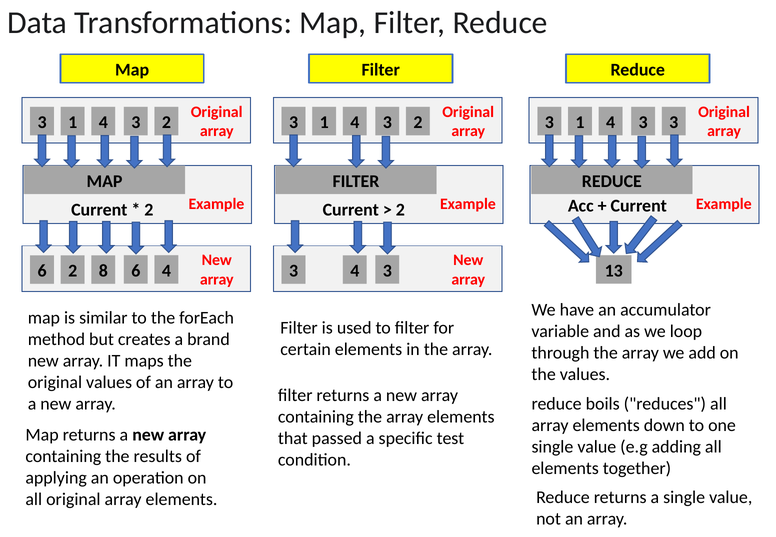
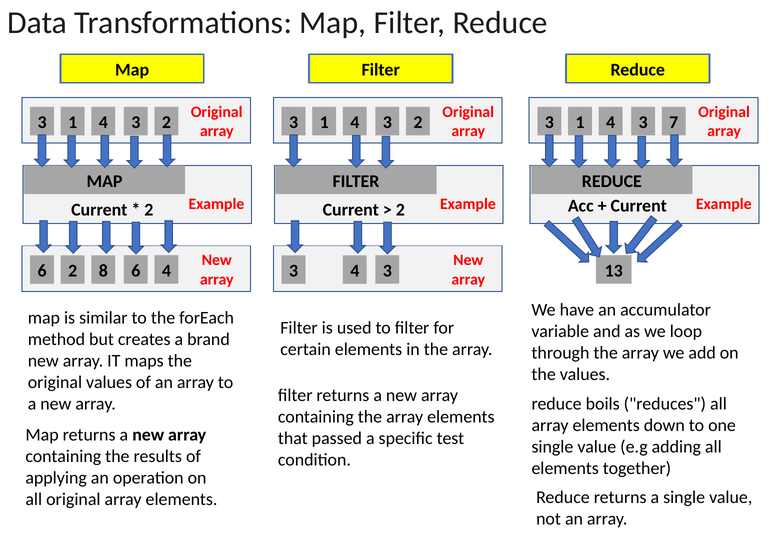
3 3: 3 -> 7
